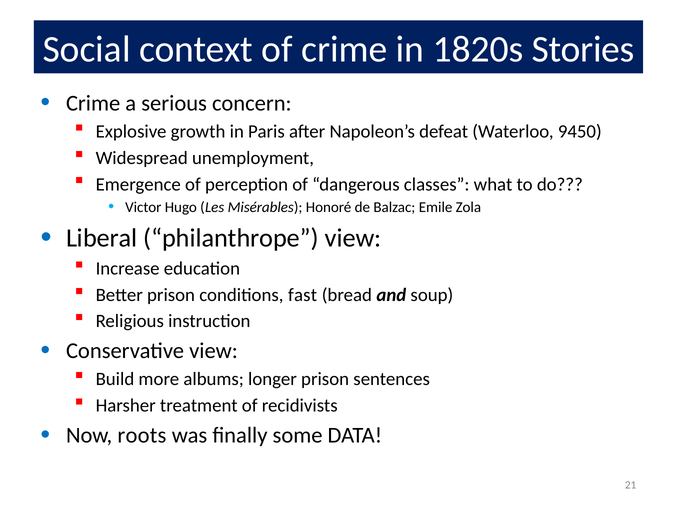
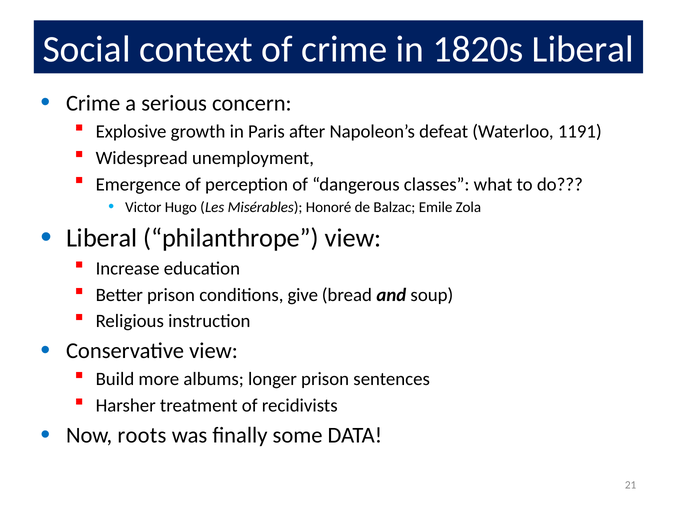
1820s Stories: Stories -> Liberal
9450: 9450 -> 1191
fast: fast -> give
